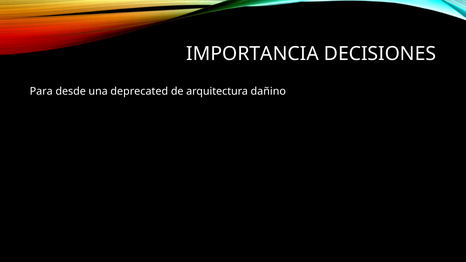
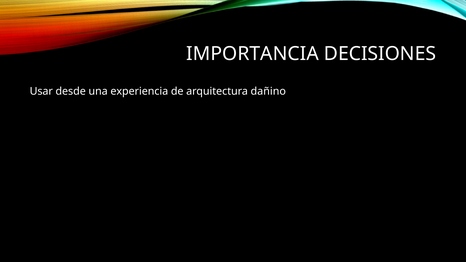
Para: Para -> Usar
deprecated: deprecated -> experiencia
